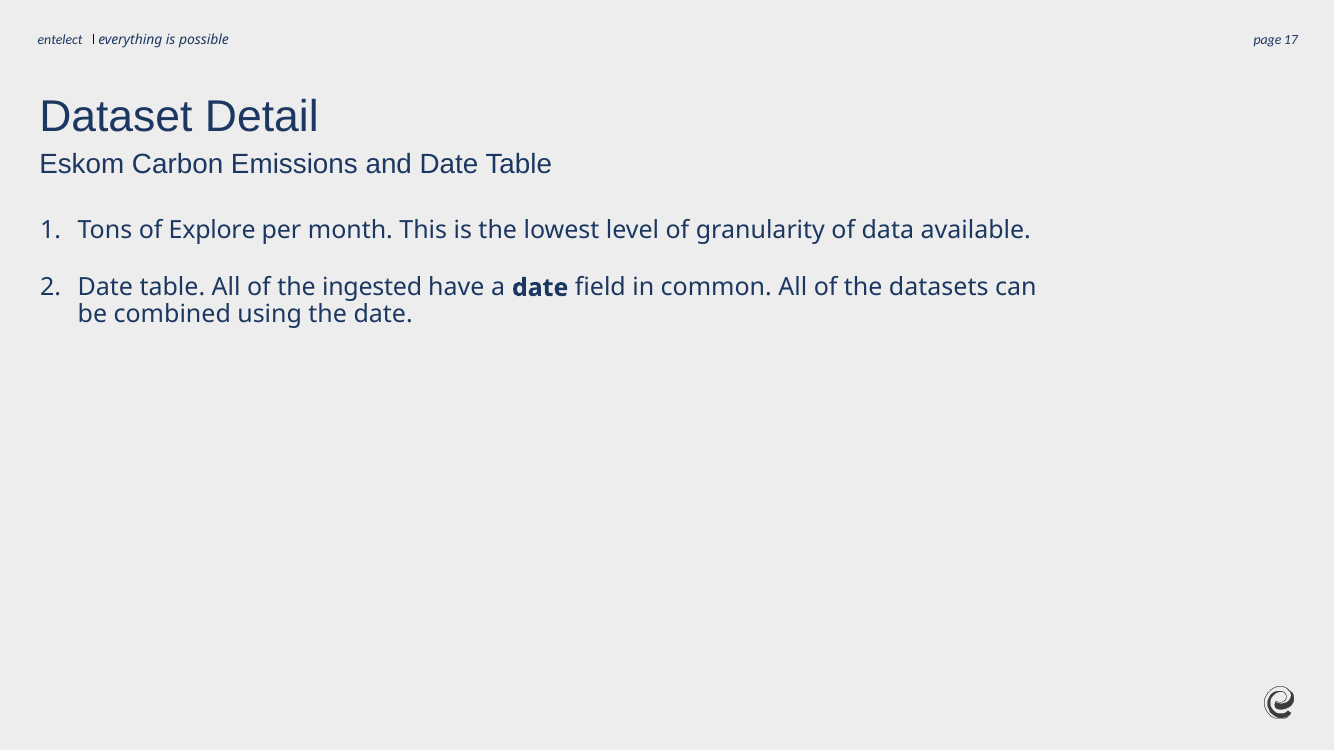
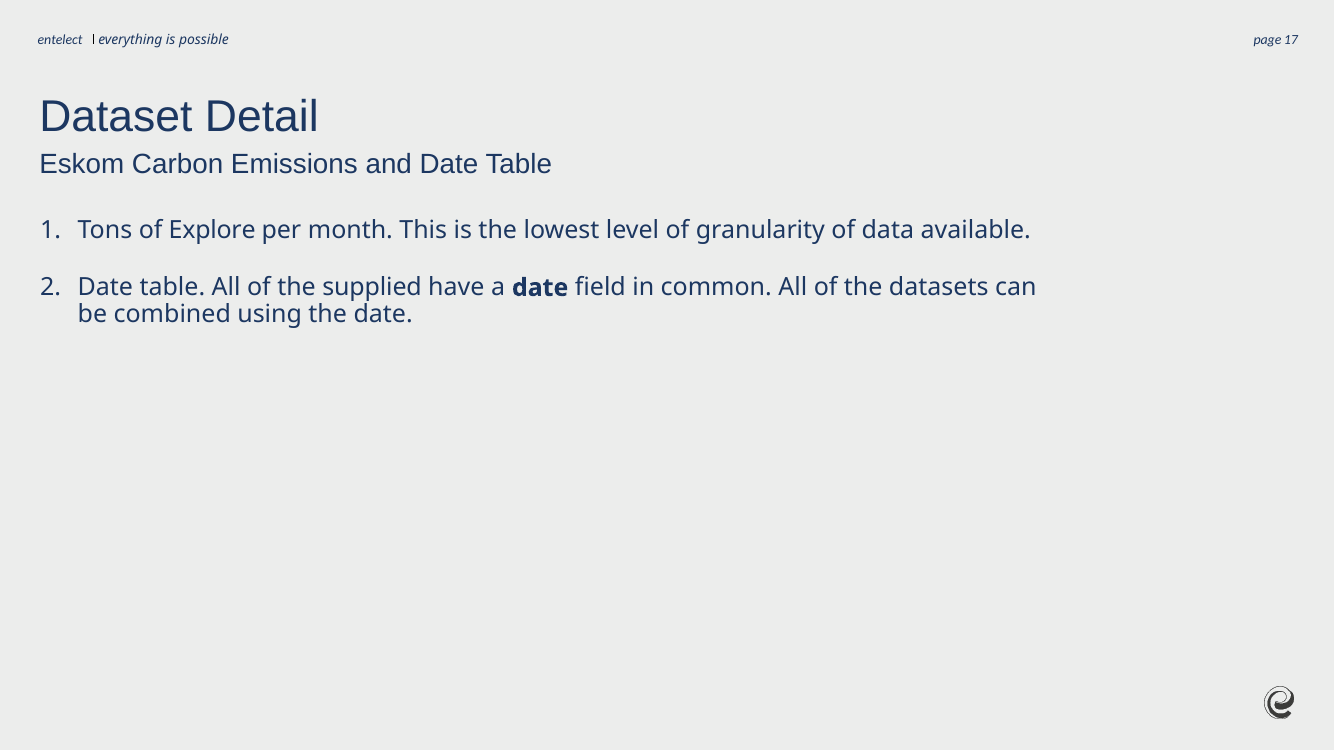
ingested: ingested -> supplied
